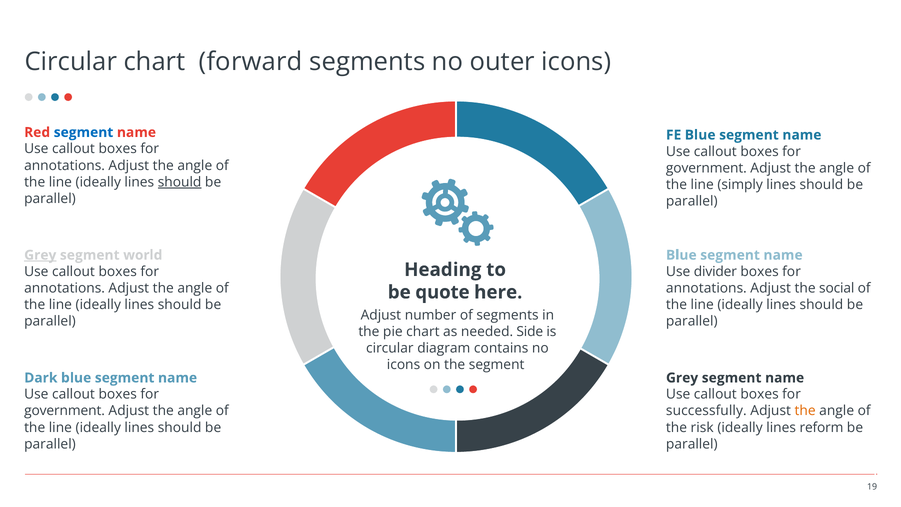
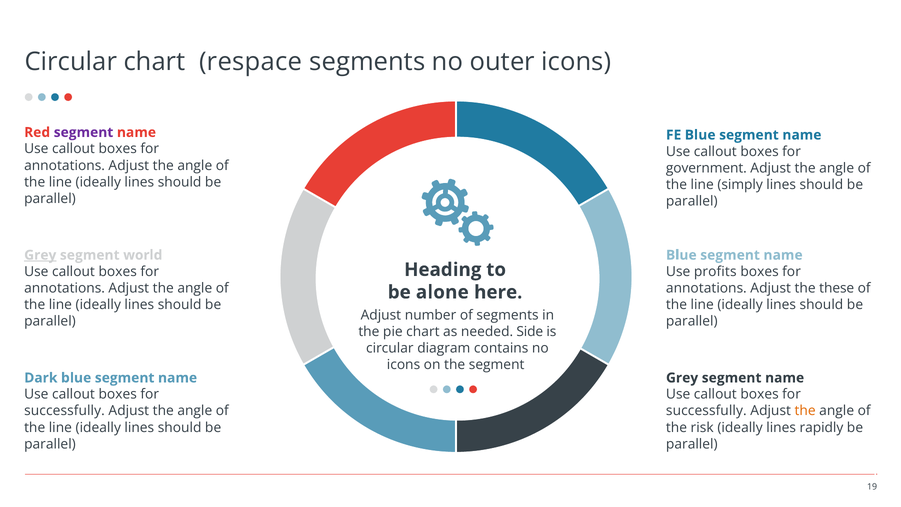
forward: forward -> respace
segment at (84, 132) colour: blue -> purple
should at (180, 182) underline: present -> none
divider: divider -> profits
social: social -> these
quote: quote -> alone
government at (65, 411): government -> successfully
reform: reform -> rapidly
